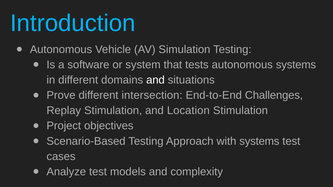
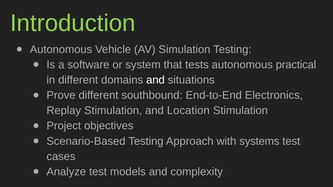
Introduction colour: light blue -> light green
autonomous systems: systems -> practical
intersection: intersection -> southbound
Challenges: Challenges -> Electronics
